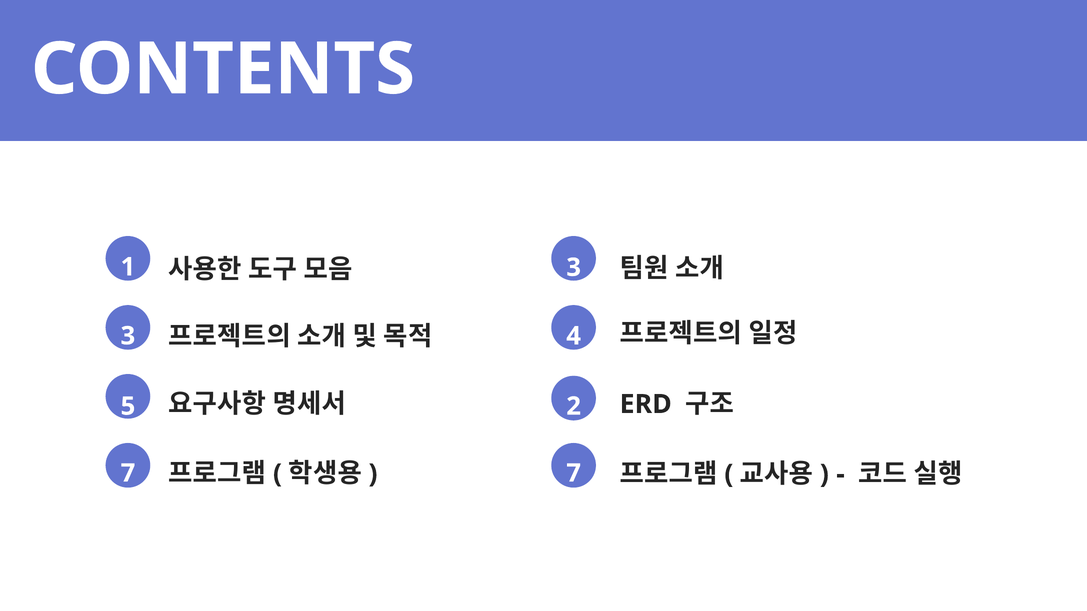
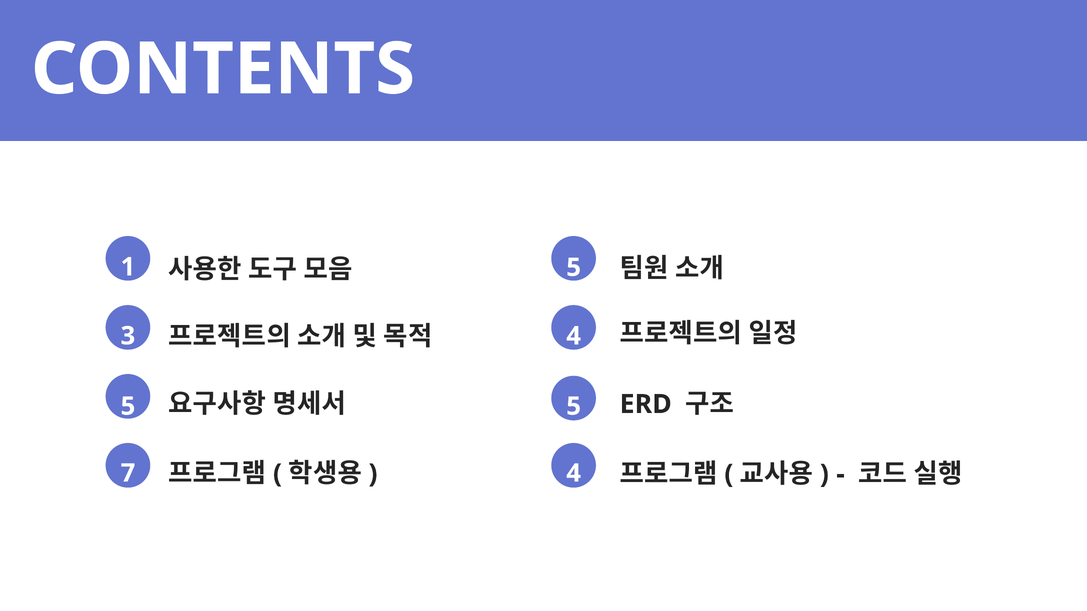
1 3: 3 -> 5
5 2: 2 -> 5
7 7: 7 -> 4
